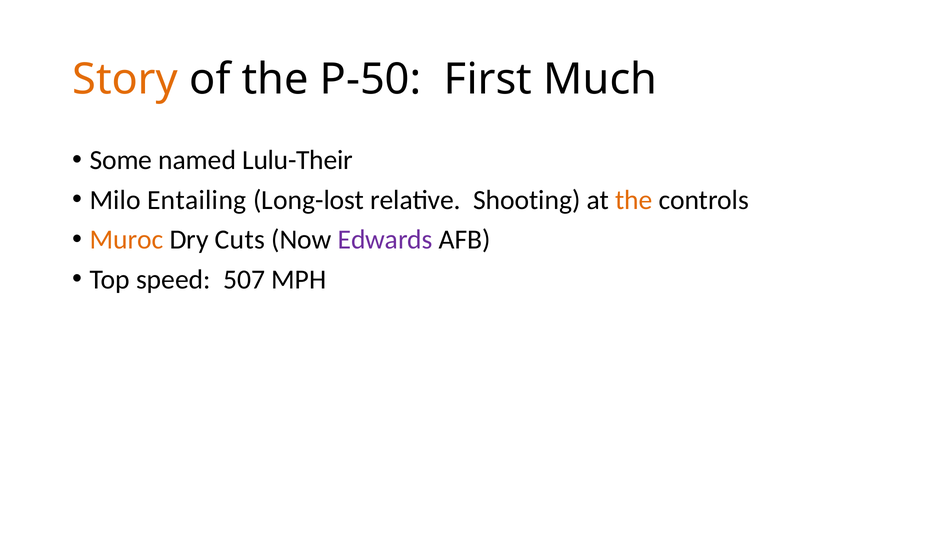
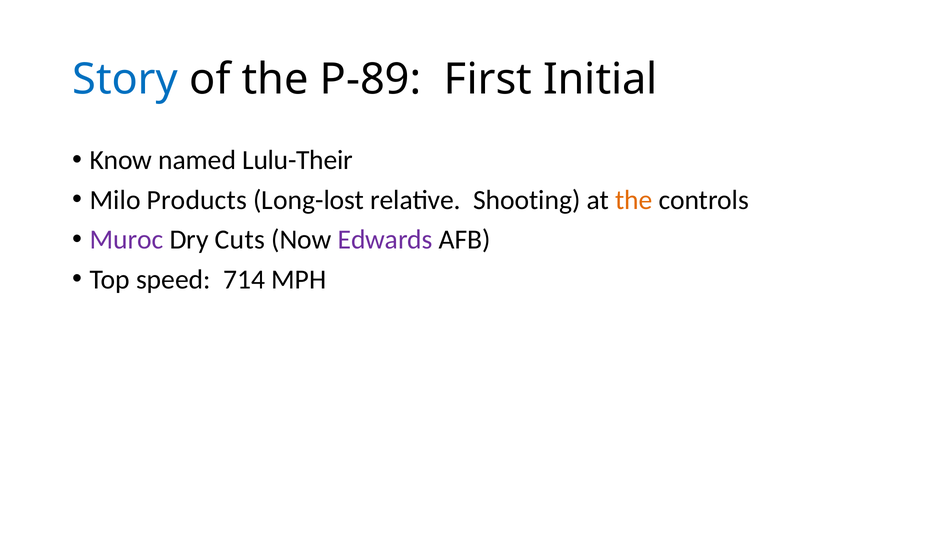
Story colour: orange -> blue
P-50: P-50 -> P-89
Much: Much -> Initial
Some: Some -> Know
Entailing: Entailing -> Products
Muroc colour: orange -> purple
507: 507 -> 714
